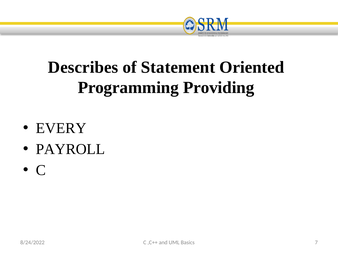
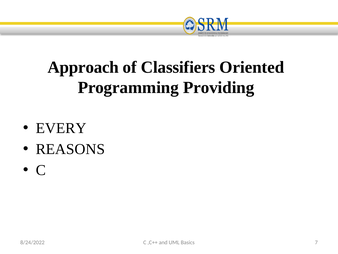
Describes: Describes -> Approach
Statement: Statement -> Classifiers
PAYROLL: PAYROLL -> REASONS
